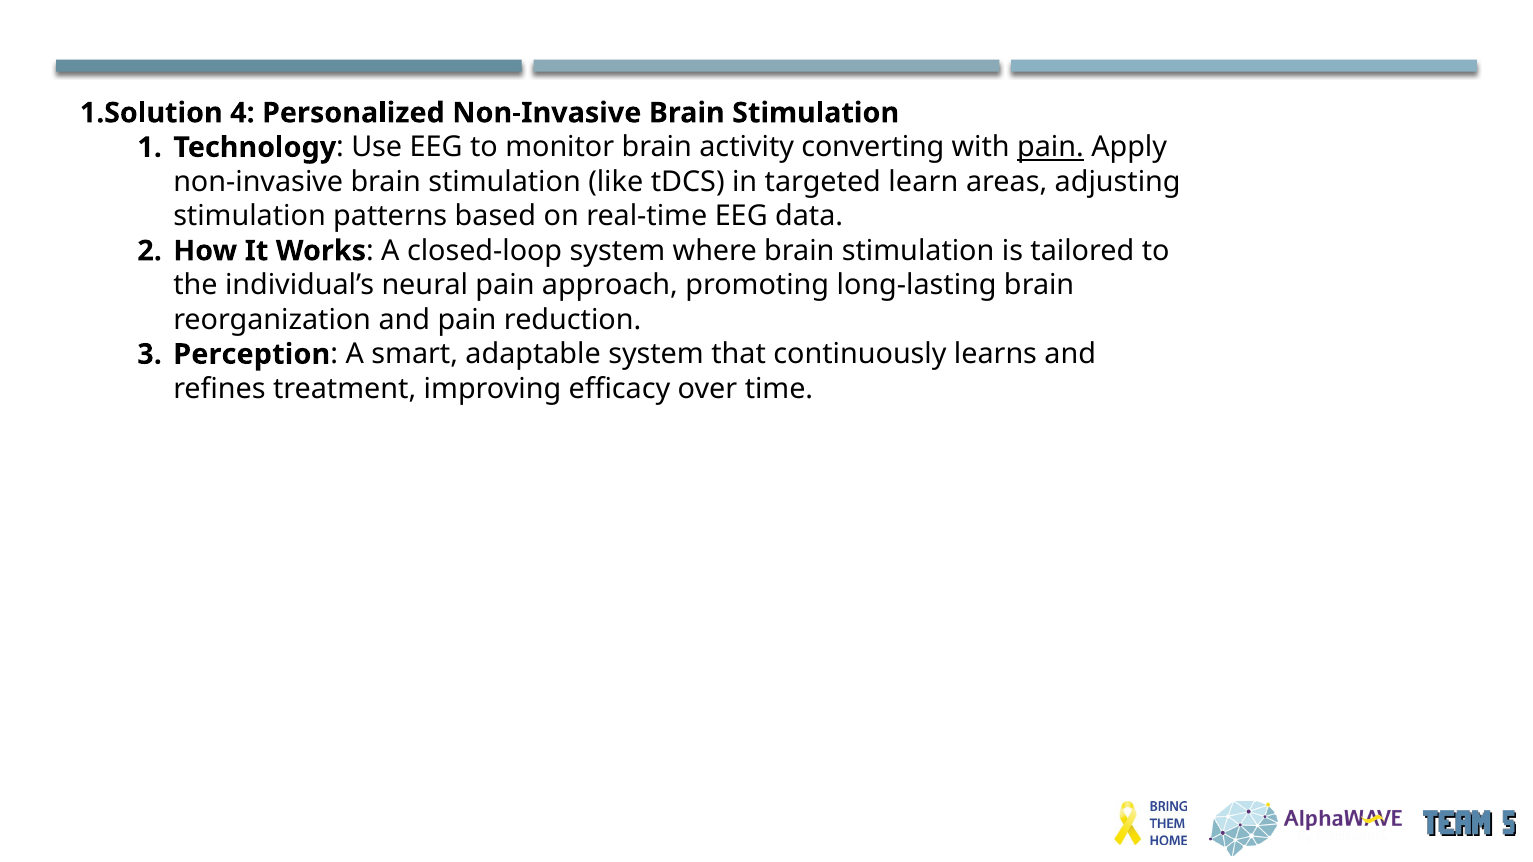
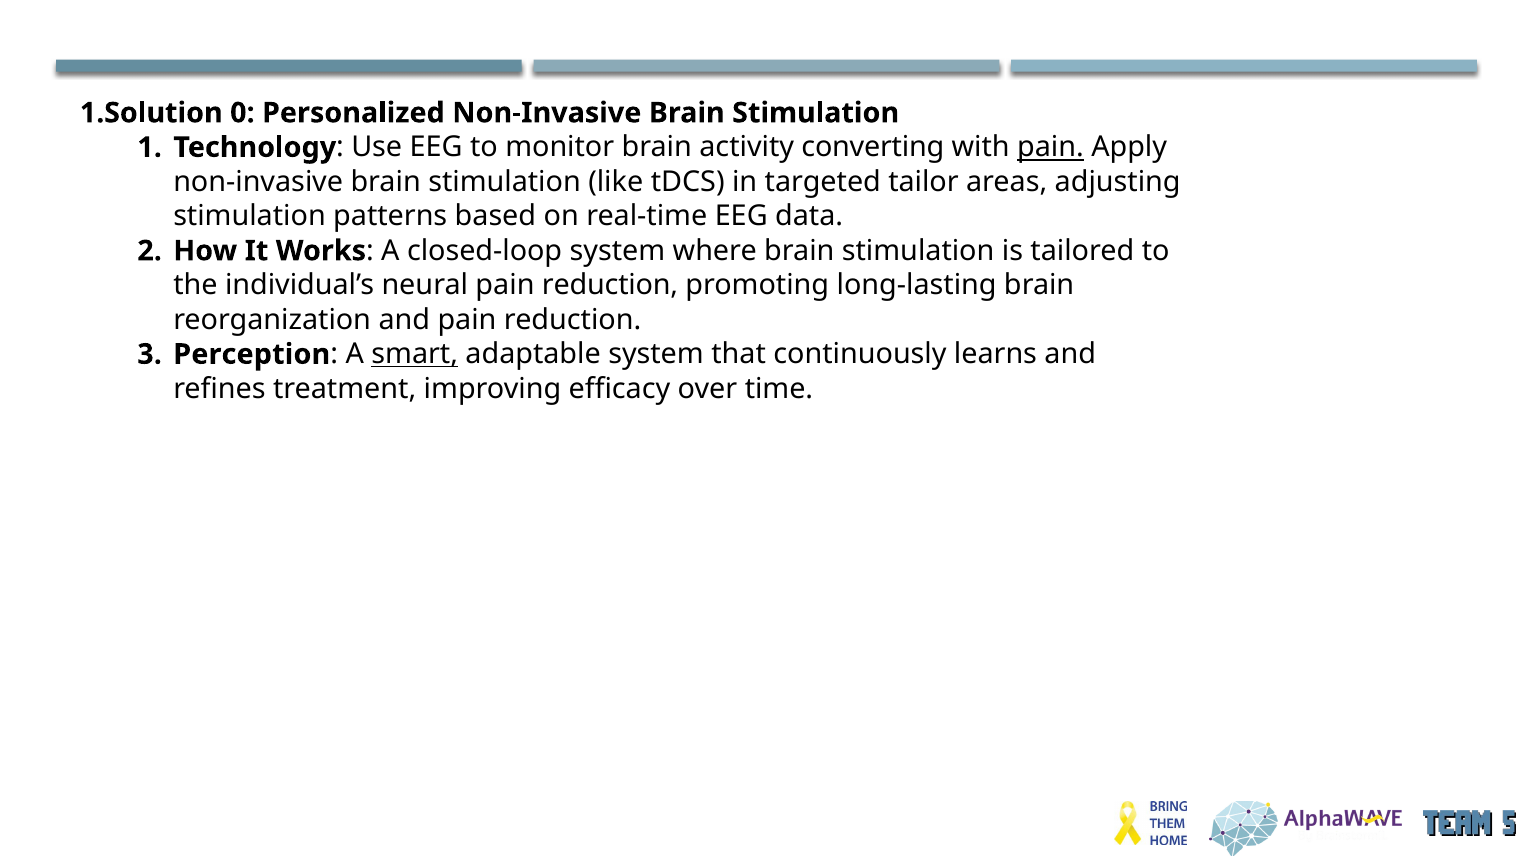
4: 4 -> 0
learn: learn -> tailor
neural pain approach: approach -> reduction
smart underline: none -> present
